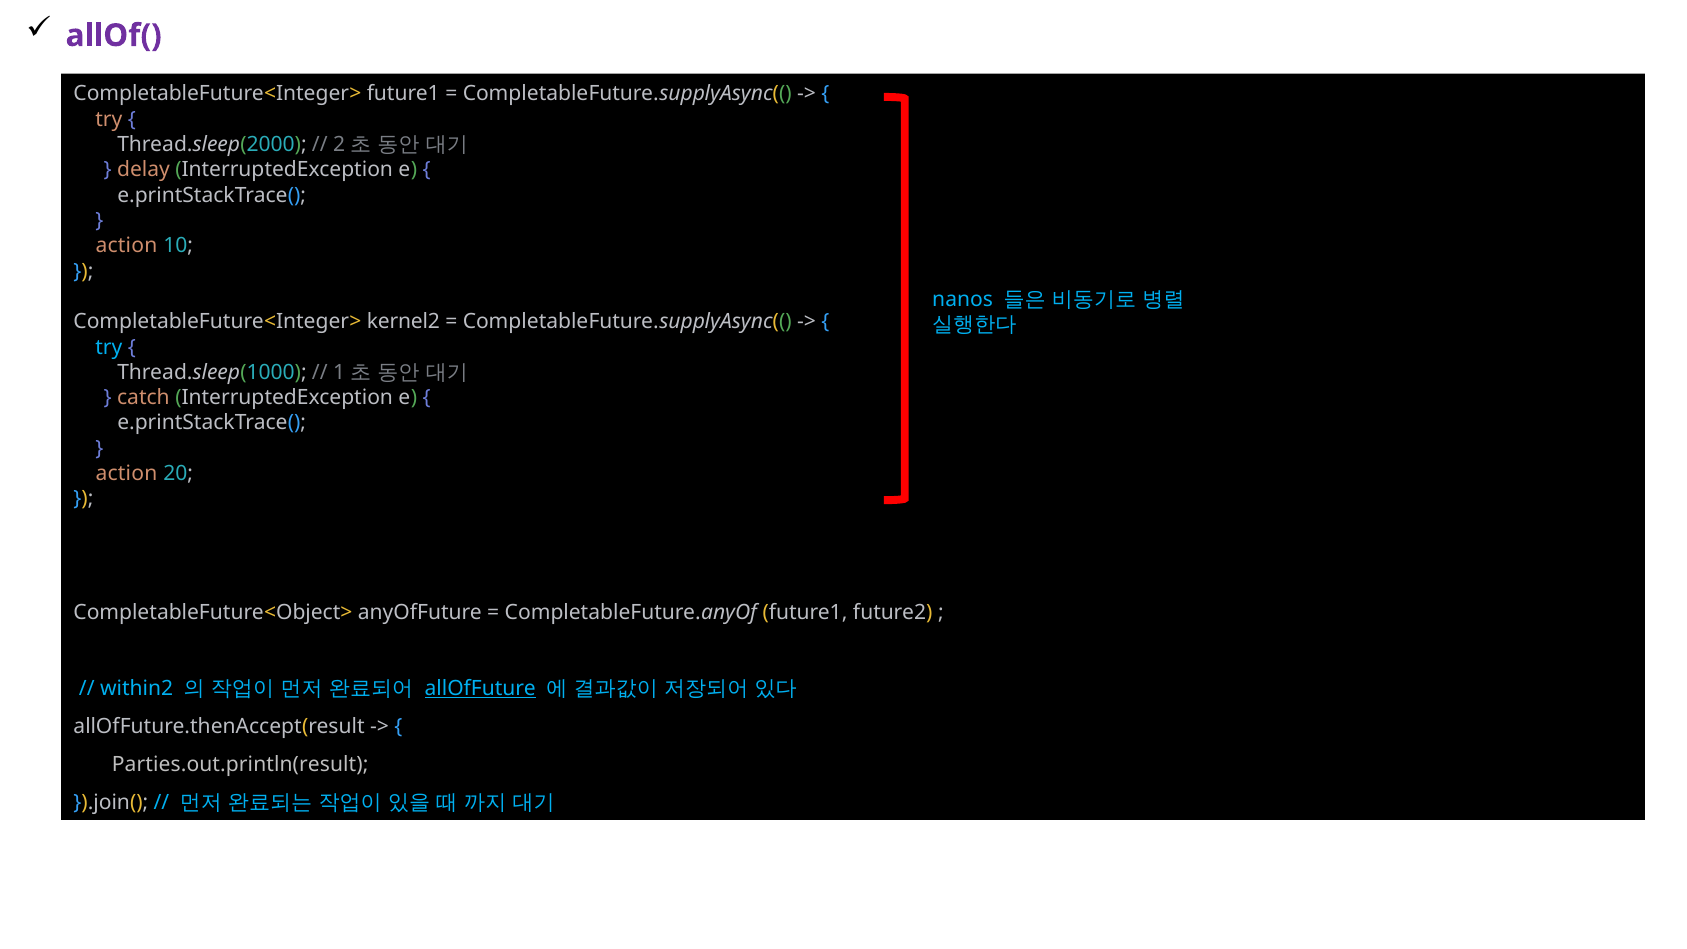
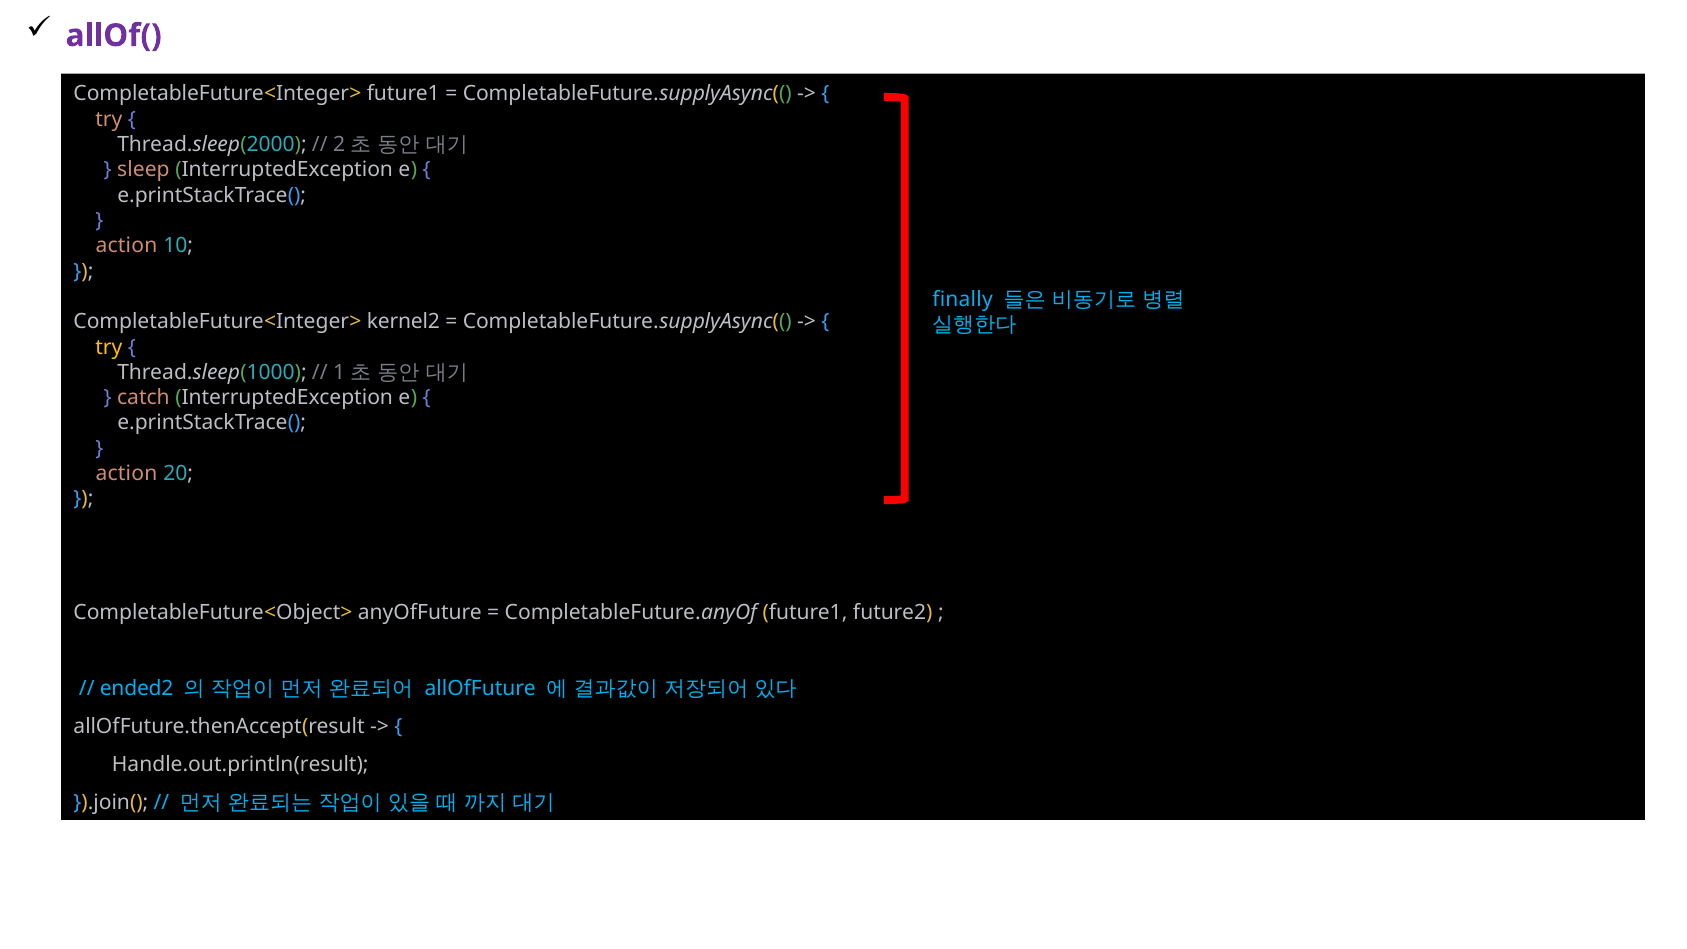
delay: delay -> sleep
nanos: nanos -> finally
try at (109, 347) colour: light blue -> yellow
within2: within2 -> ended2
allOfFuture underline: present -> none
Parties.out.println(result: Parties.out.println(result -> Handle.out.println(result
